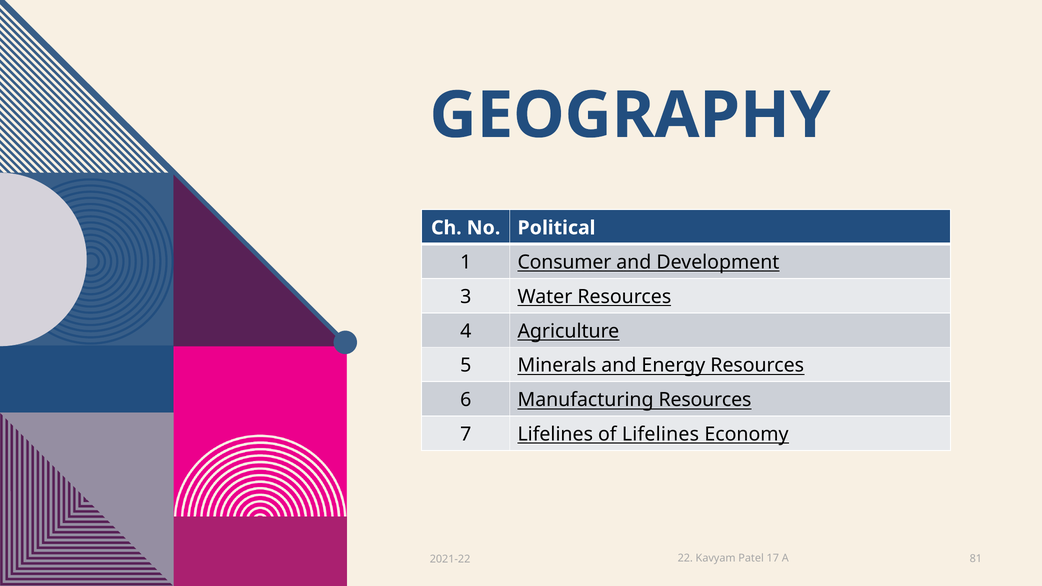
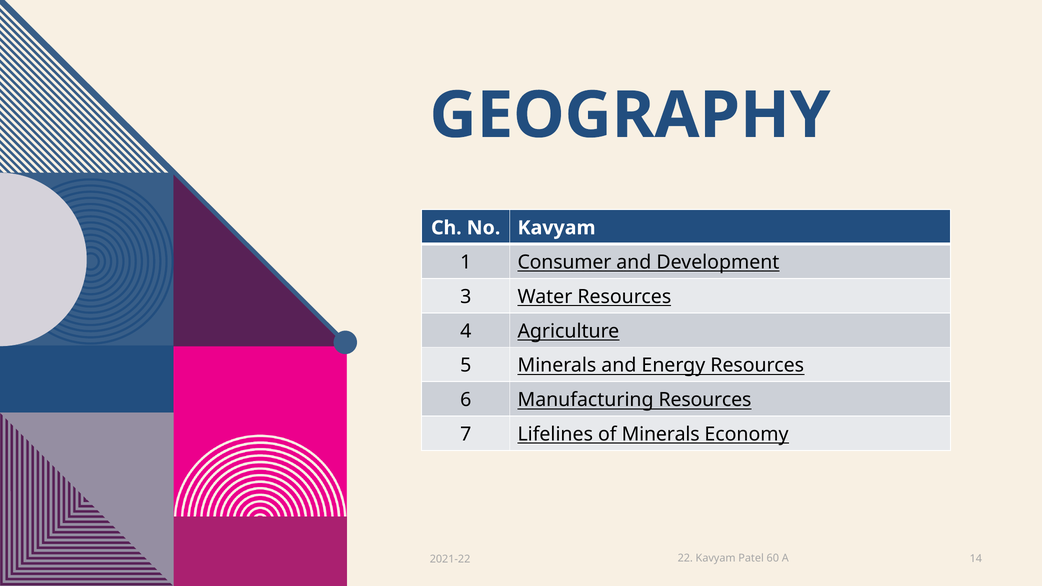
No Political: Political -> Kavyam
of Lifelines: Lifelines -> Minerals
17: 17 -> 60
81: 81 -> 14
